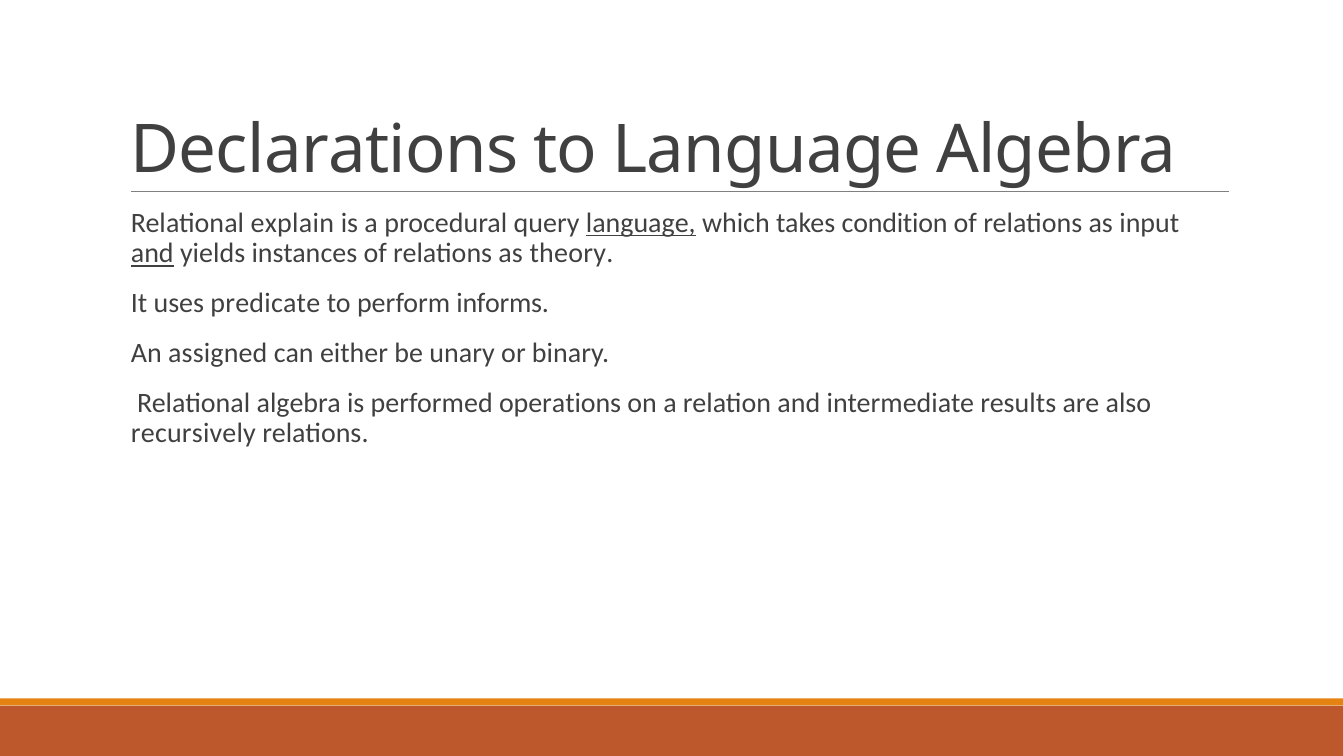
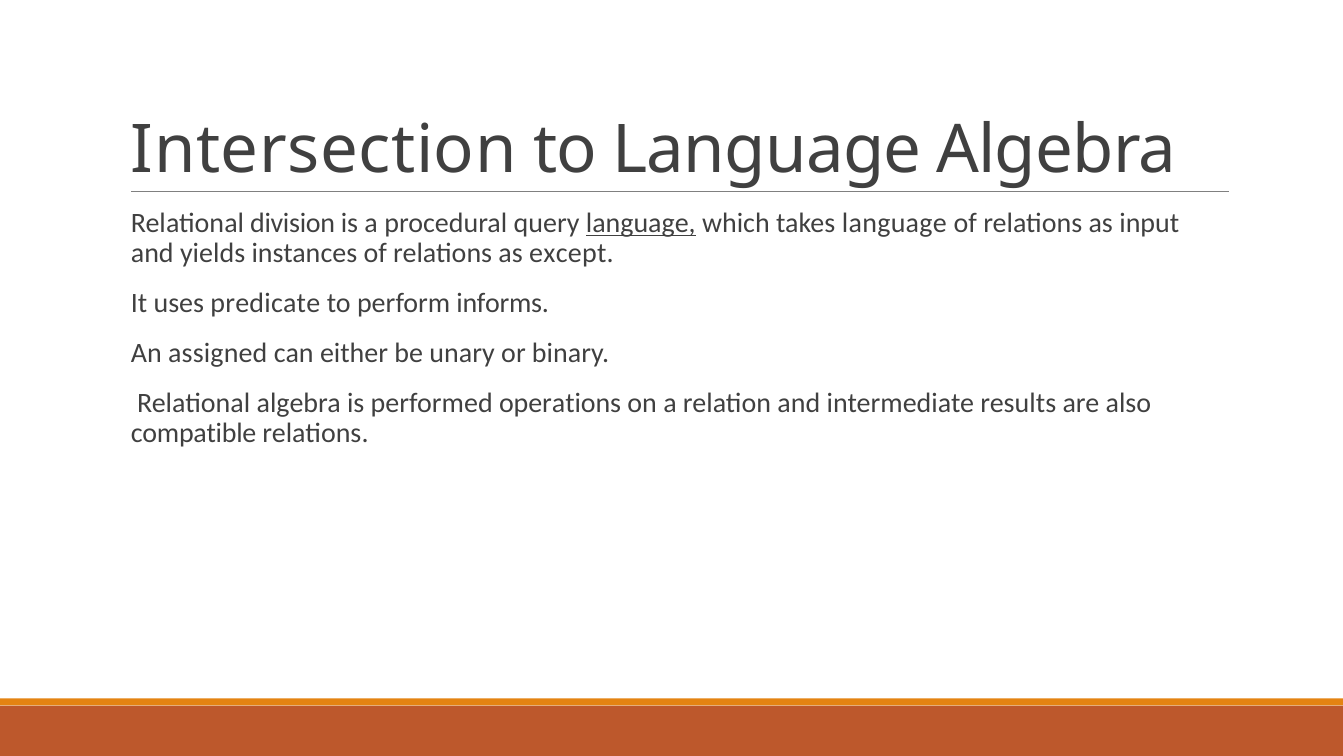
Declarations: Declarations -> Intersection
explain: explain -> division
takes condition: condition -> language
and at (152, 254) underline: present -> none
theory: theory -> except
recursively: recursively -> compatible
